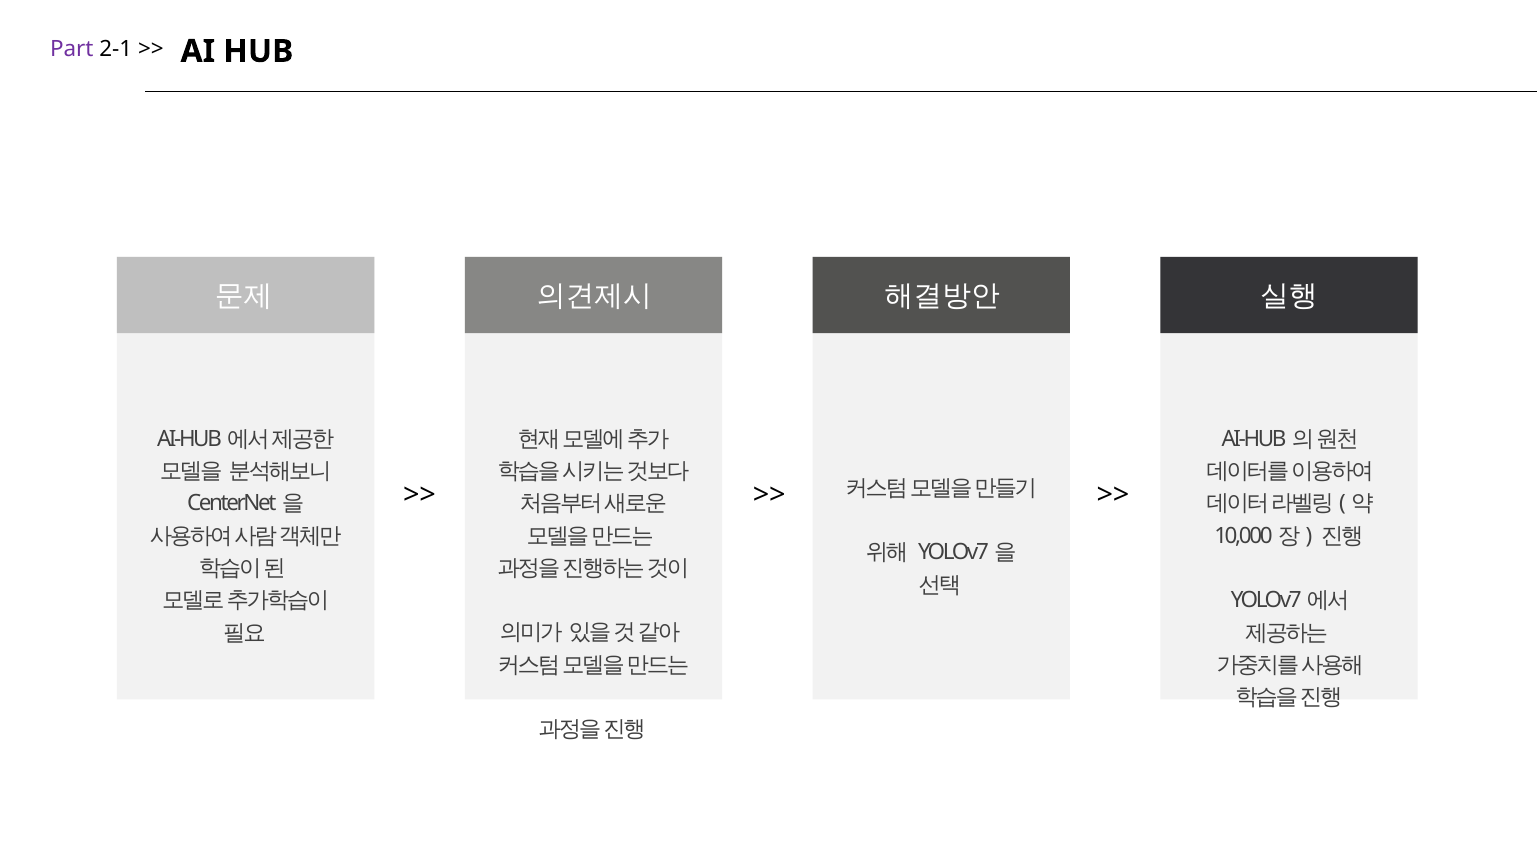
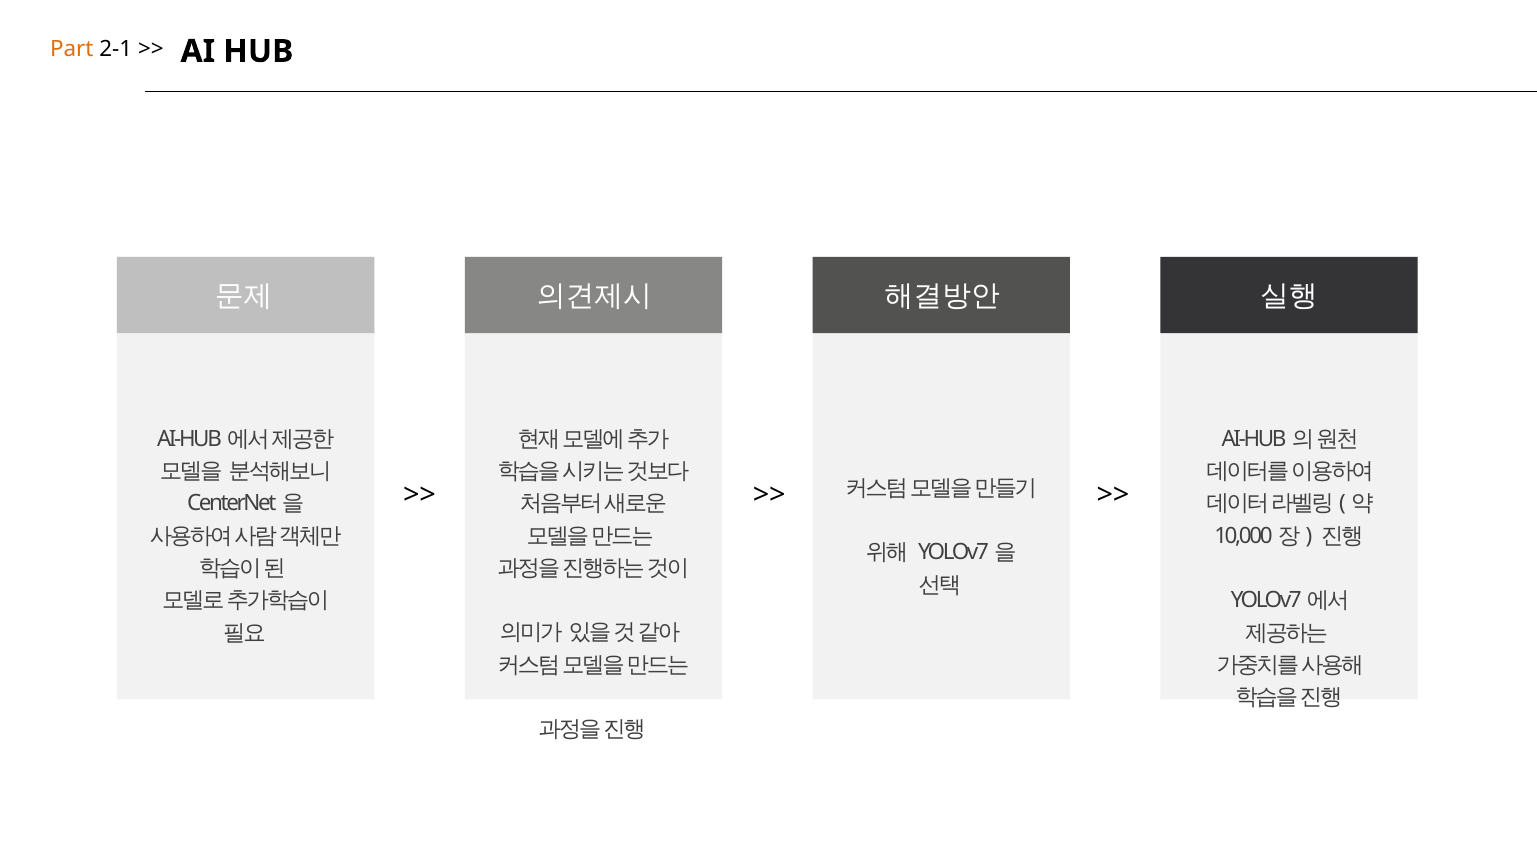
Part colour: purple -> orange
